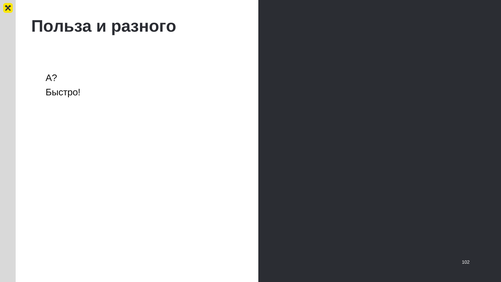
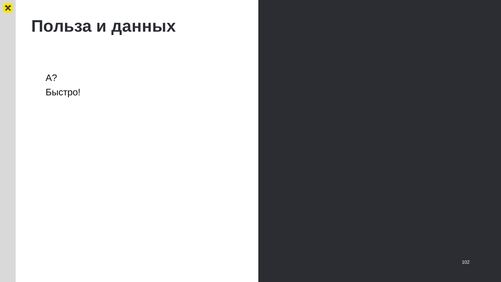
разного: разного -> данных
